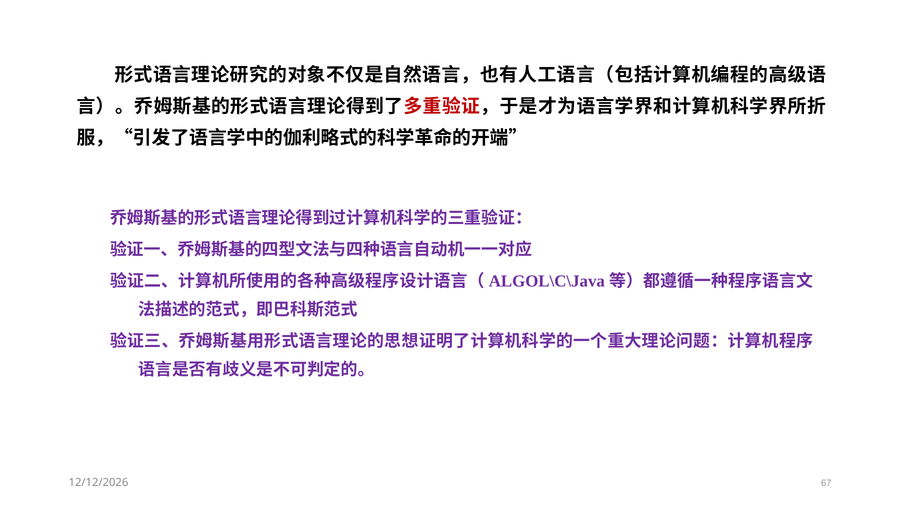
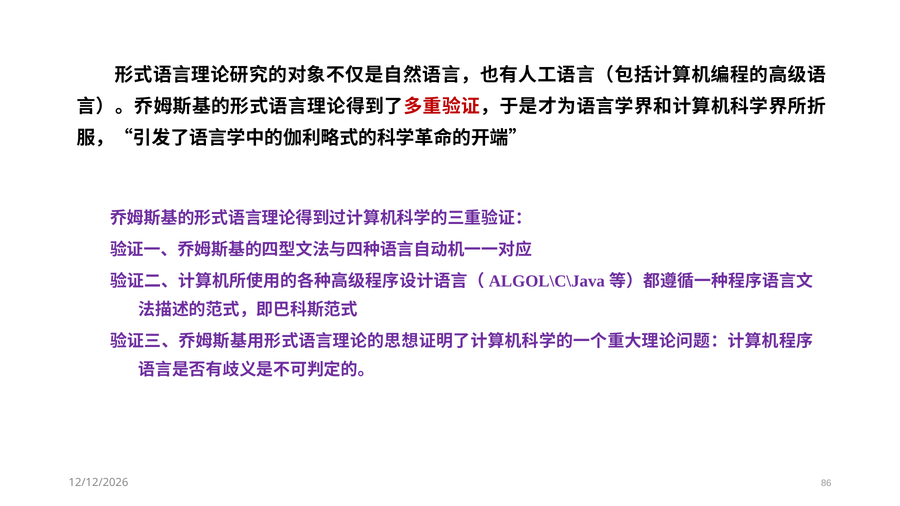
67: 67 -> 86
